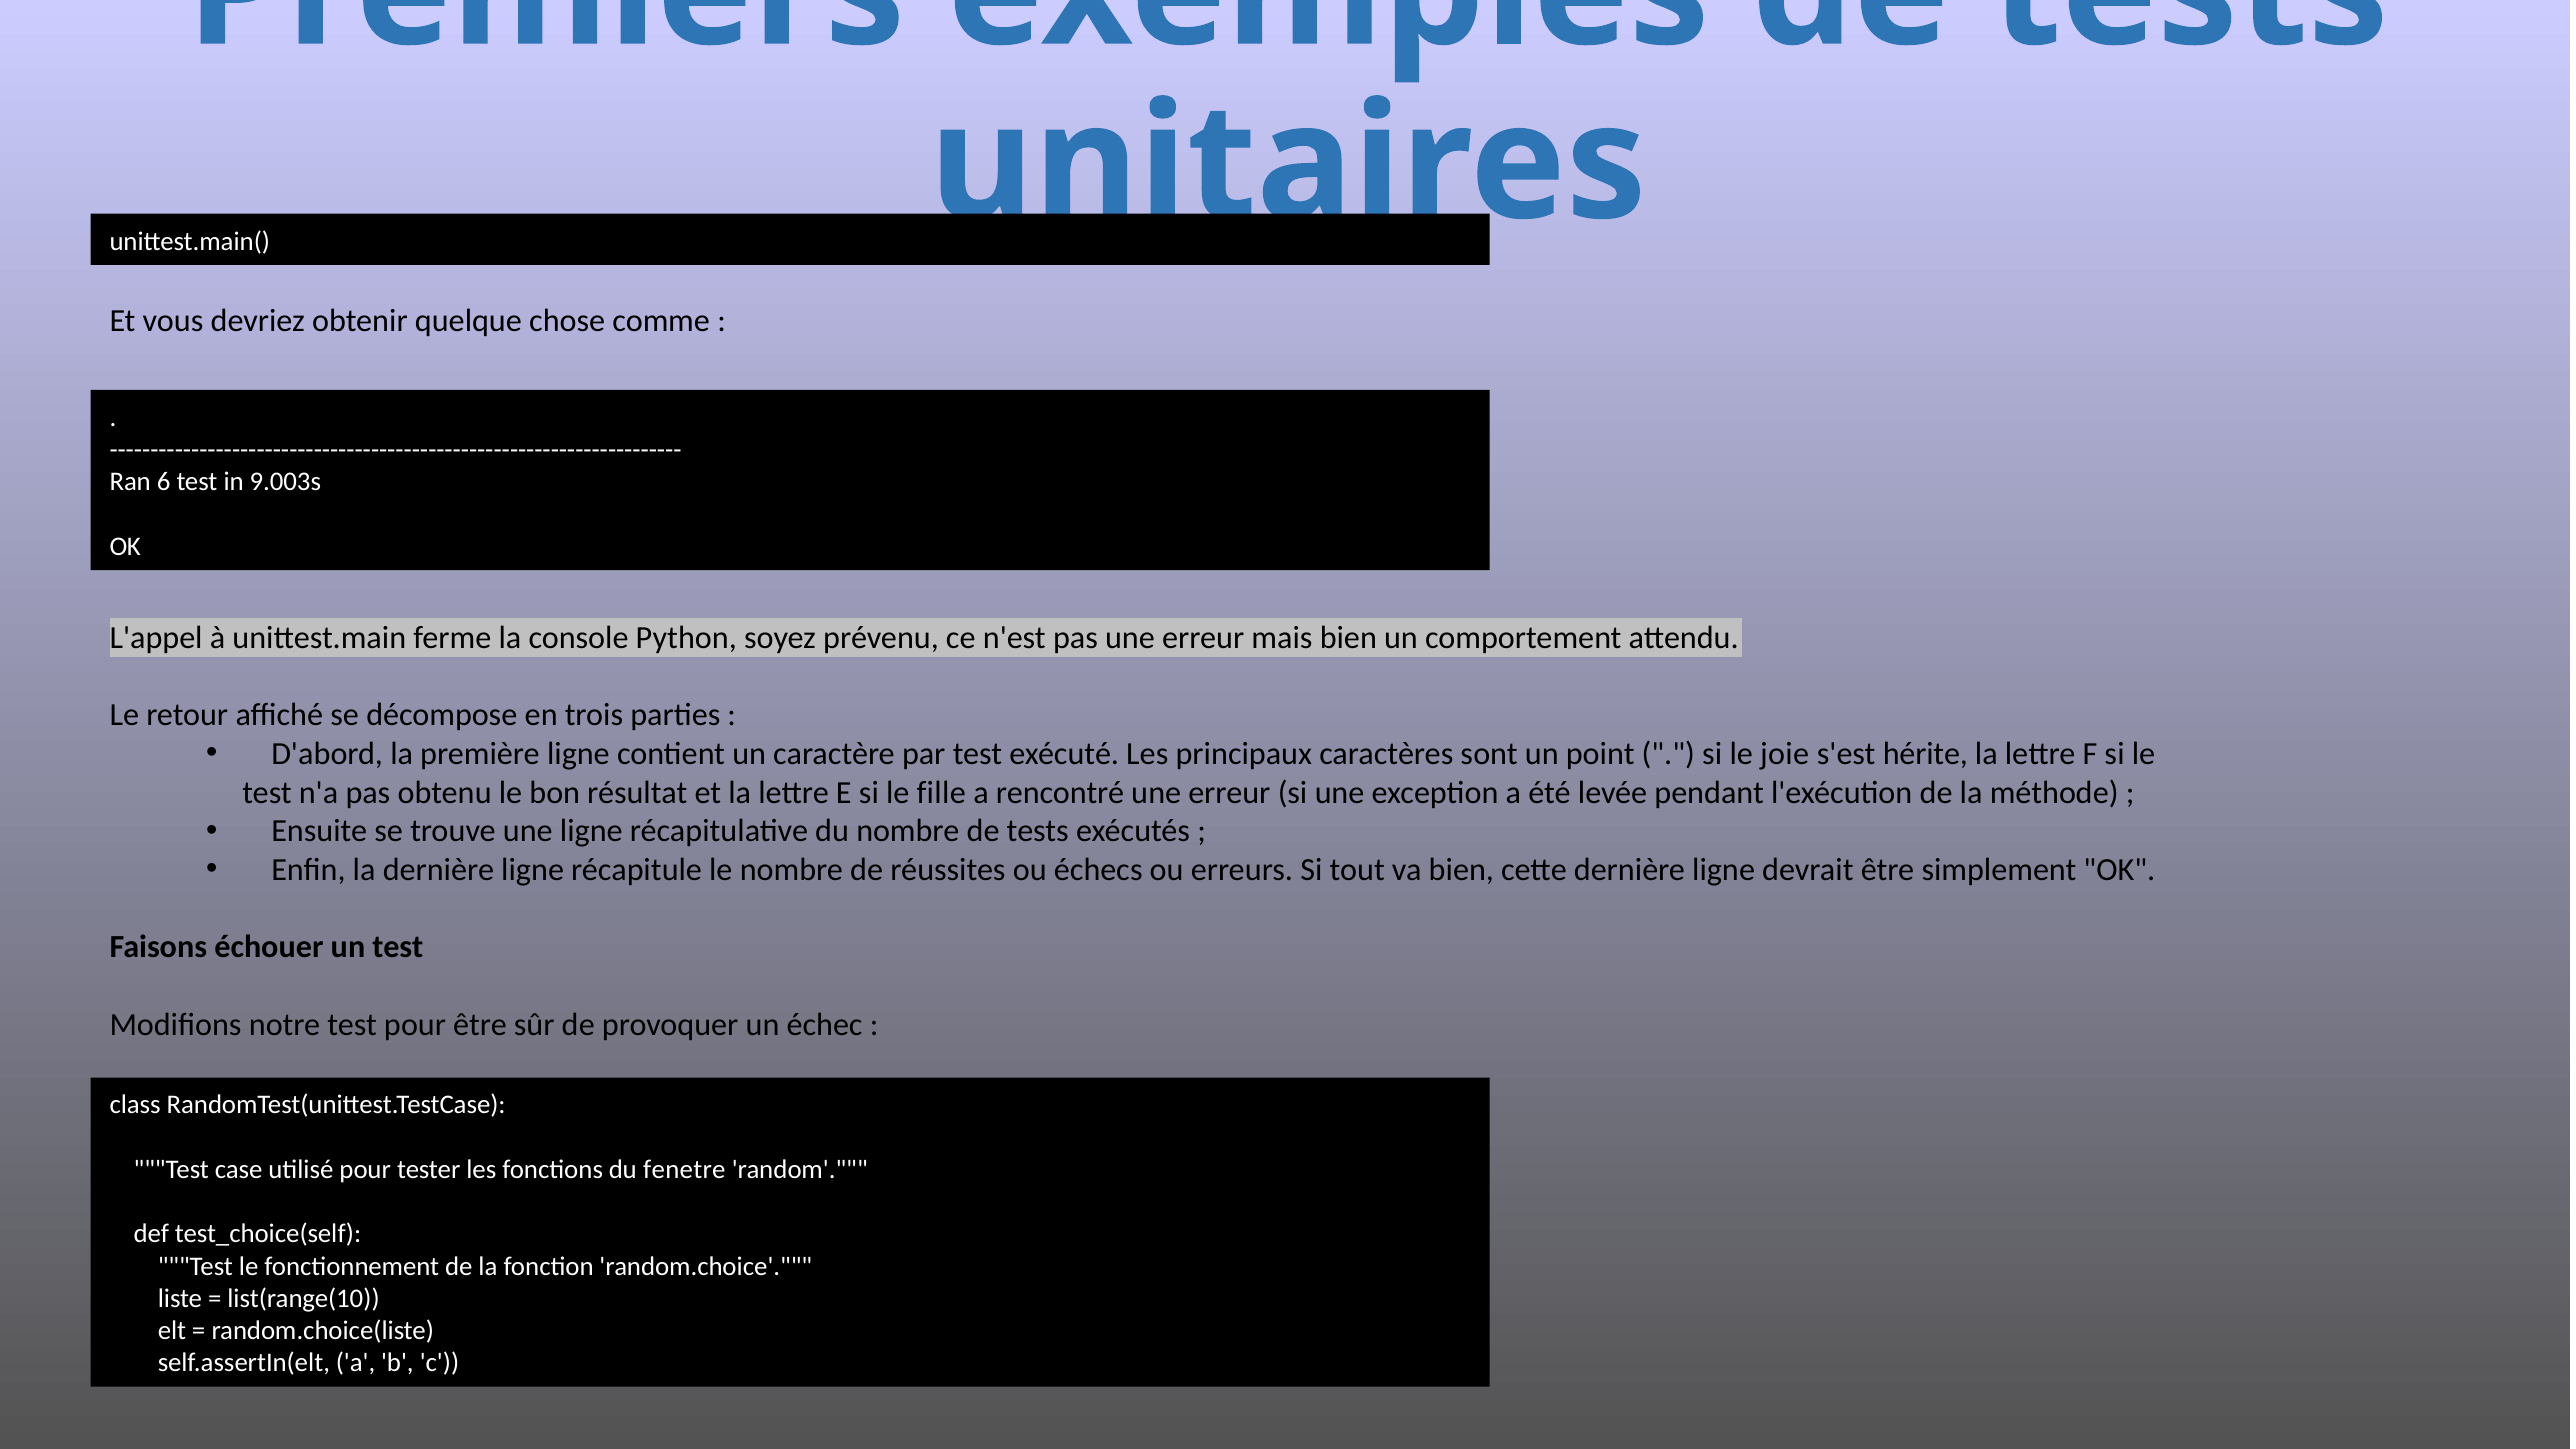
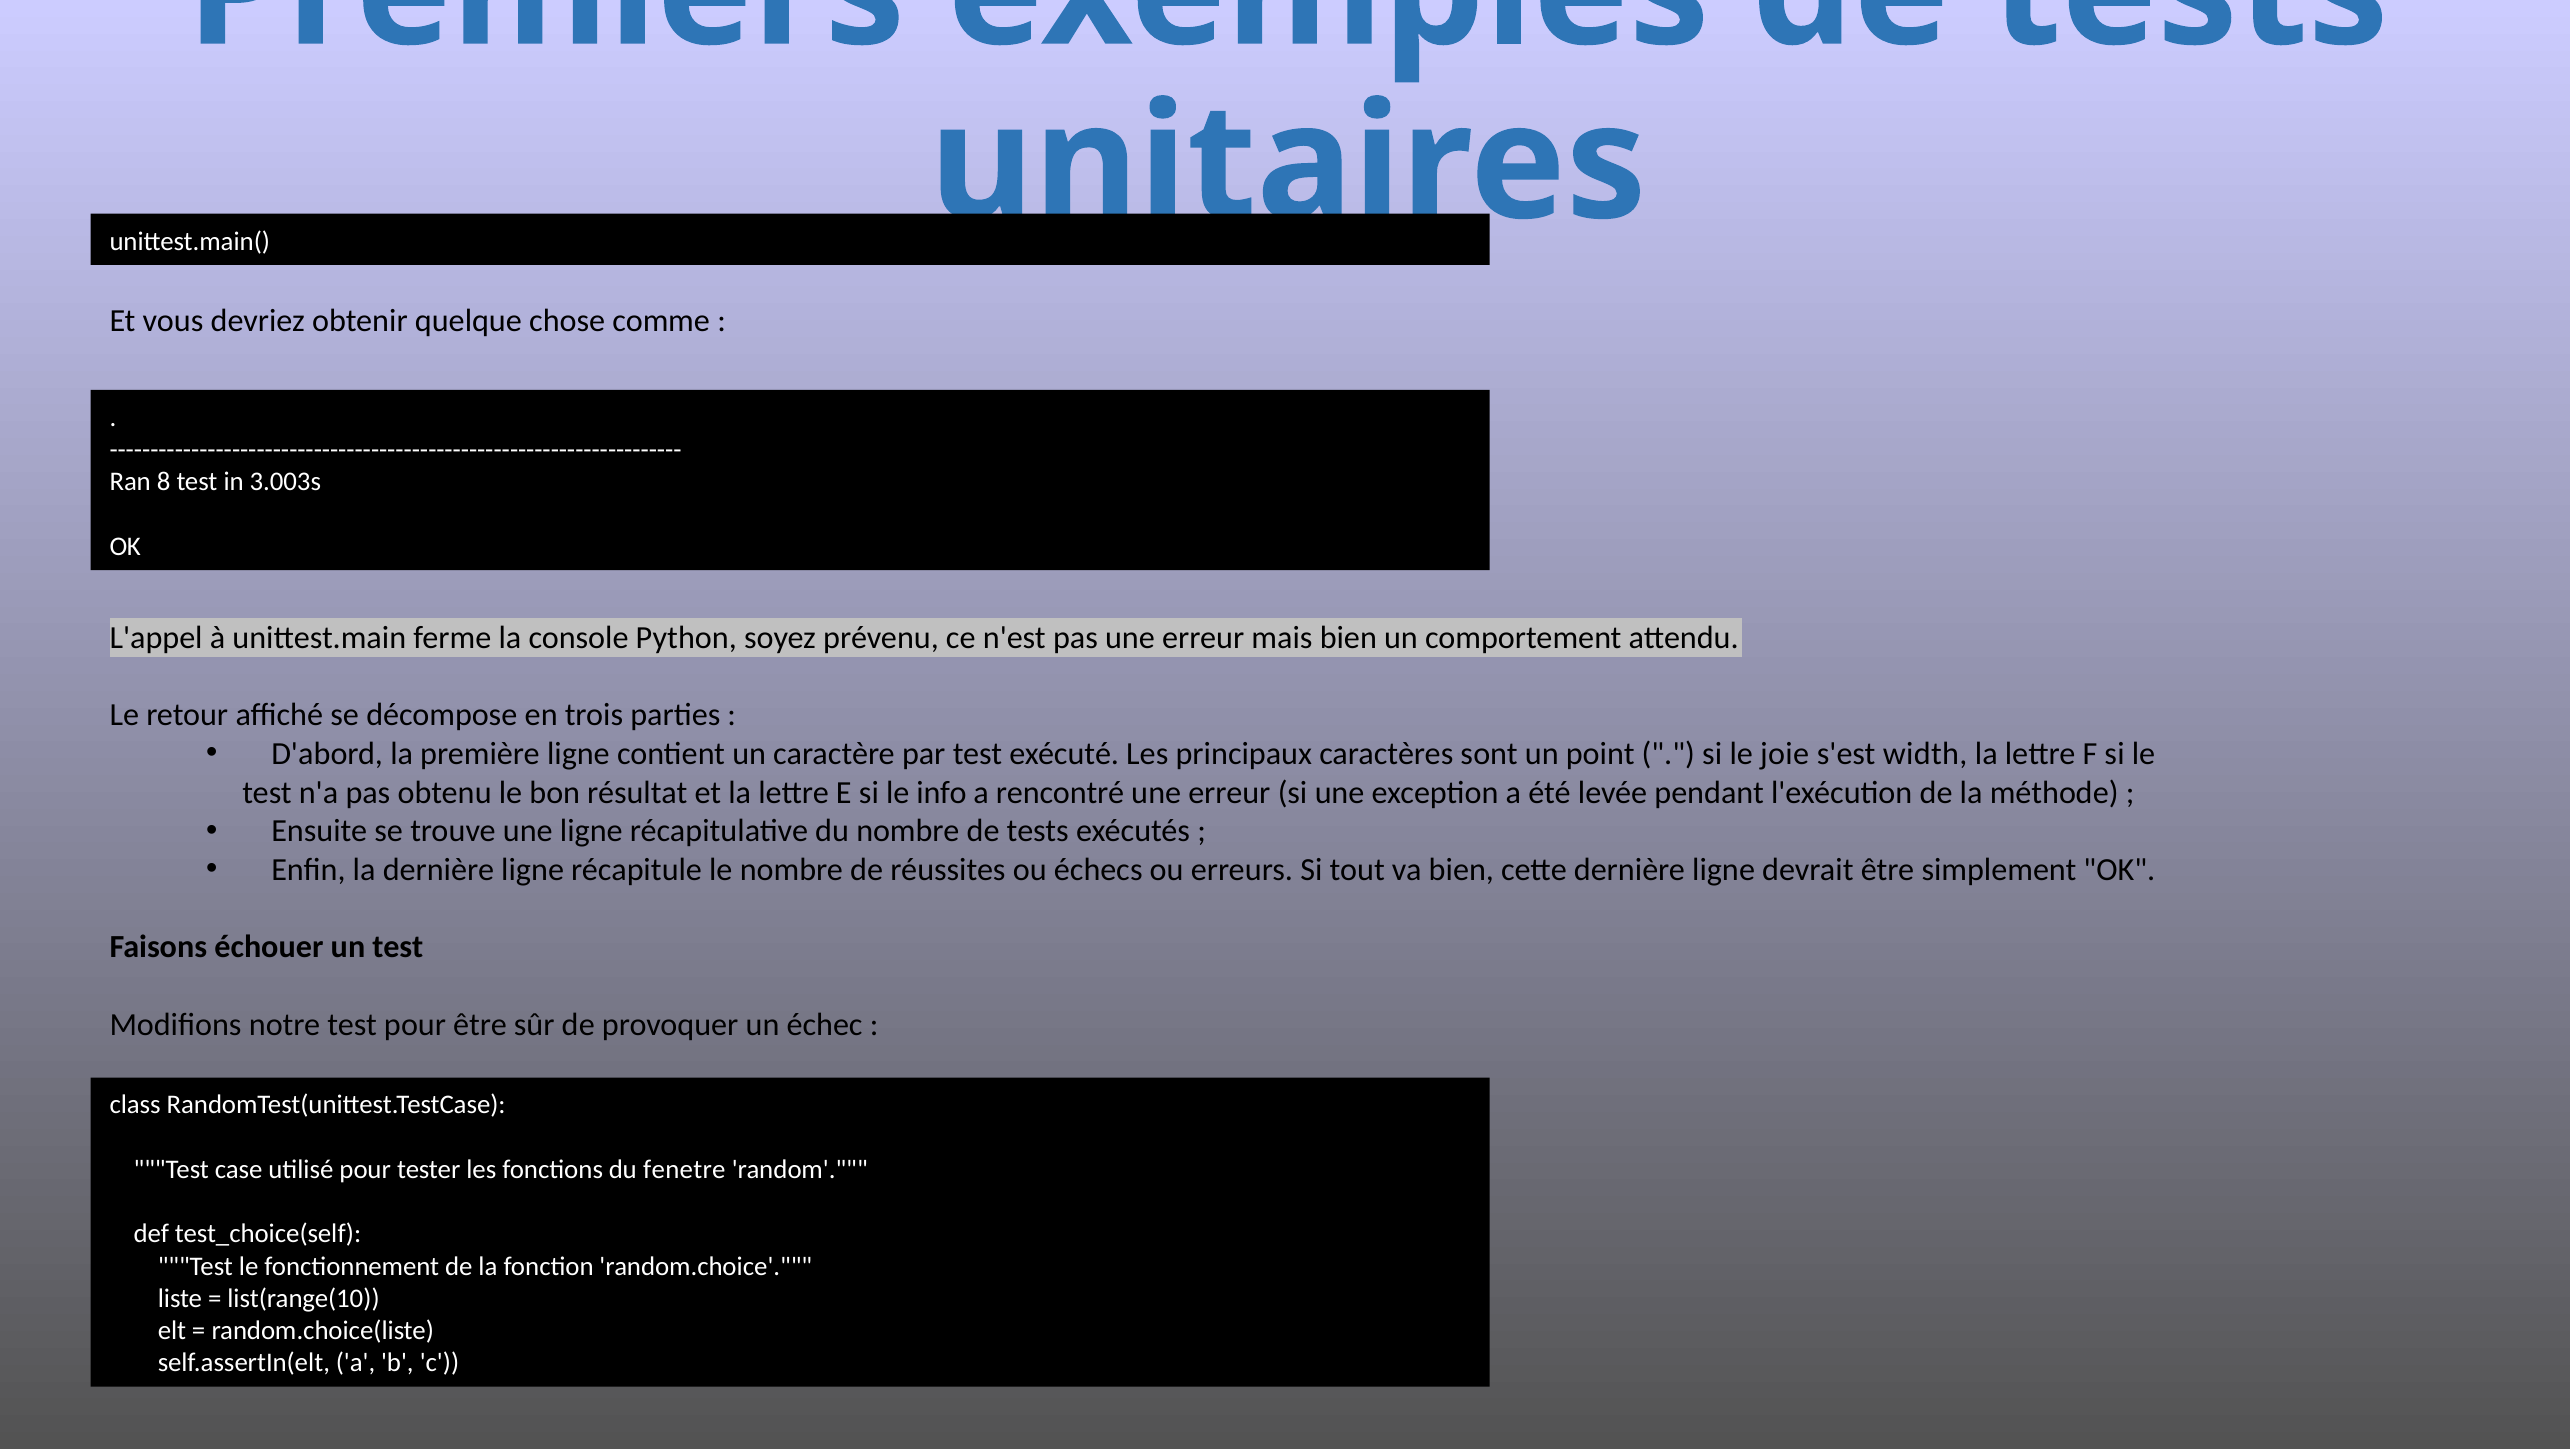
6: 6 -> 8
9.003s: 9.003s -> 3.003s
hérite: hérite -> width
fille: fille -> info
